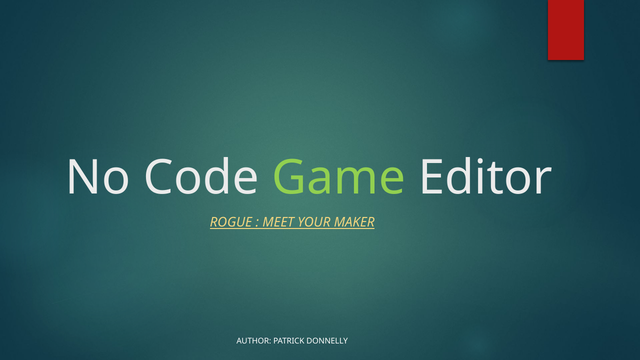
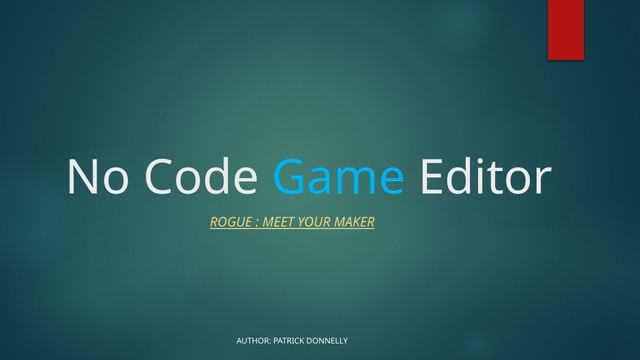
Game colour: light green -> light blue
